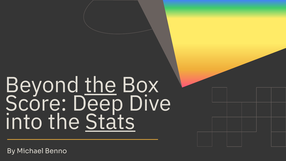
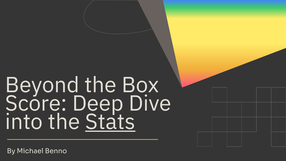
the at (100, 85) underline: present -> none
